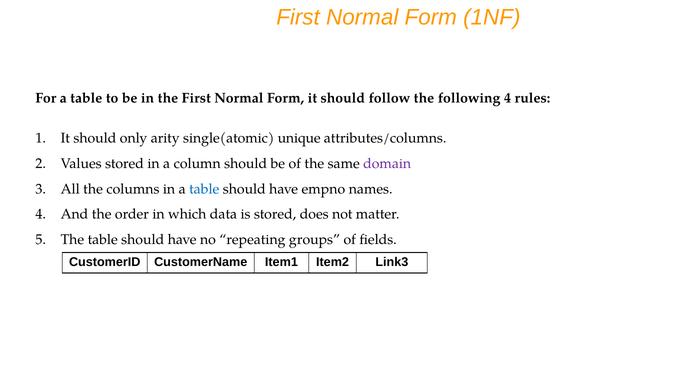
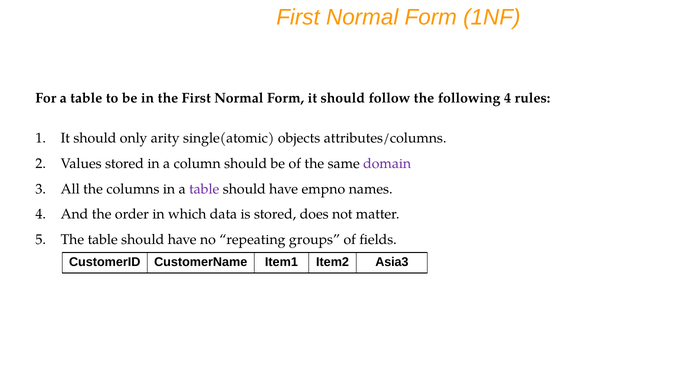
unique: unique -> objects
table at (204, 189) colour: blue -> purple
Link3: Link3 -> Asia3
